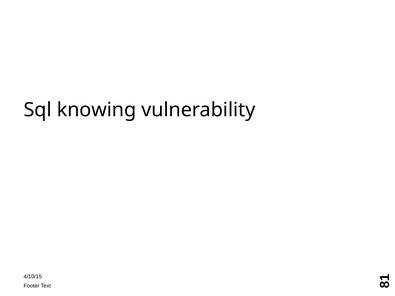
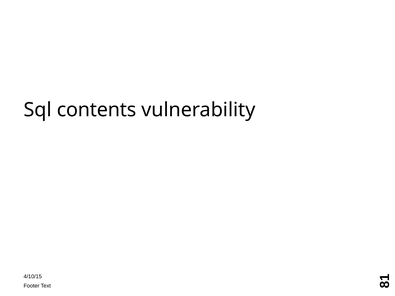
knowing: knowing -> contents
